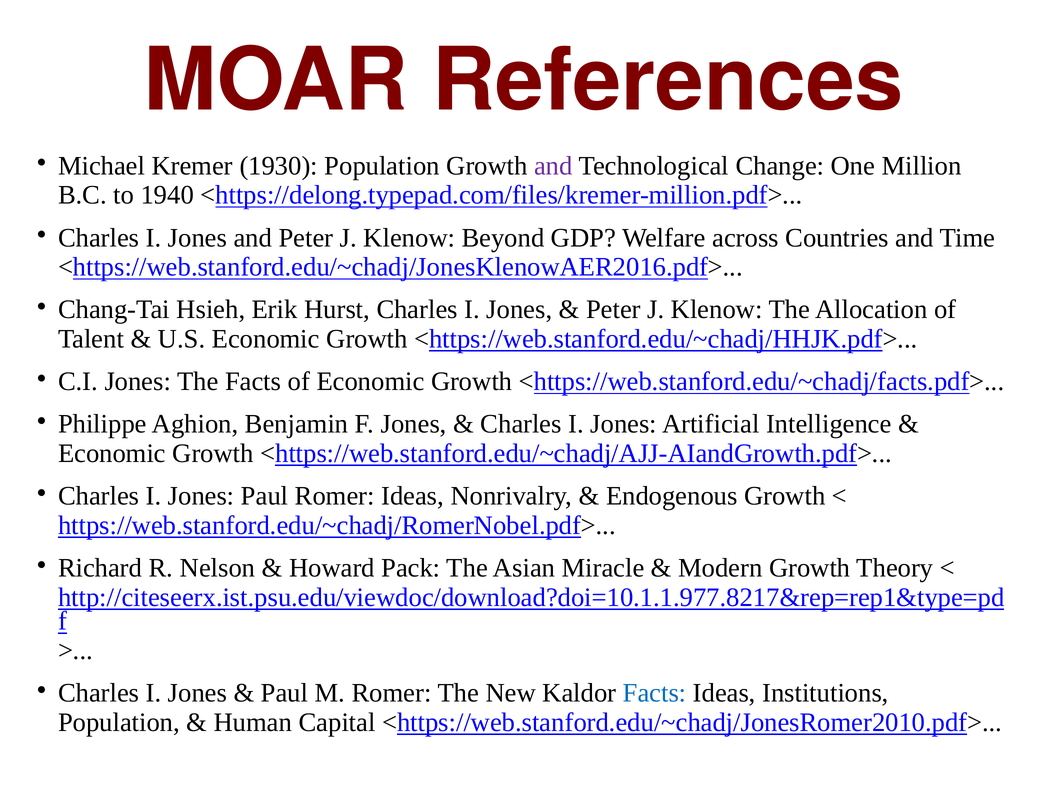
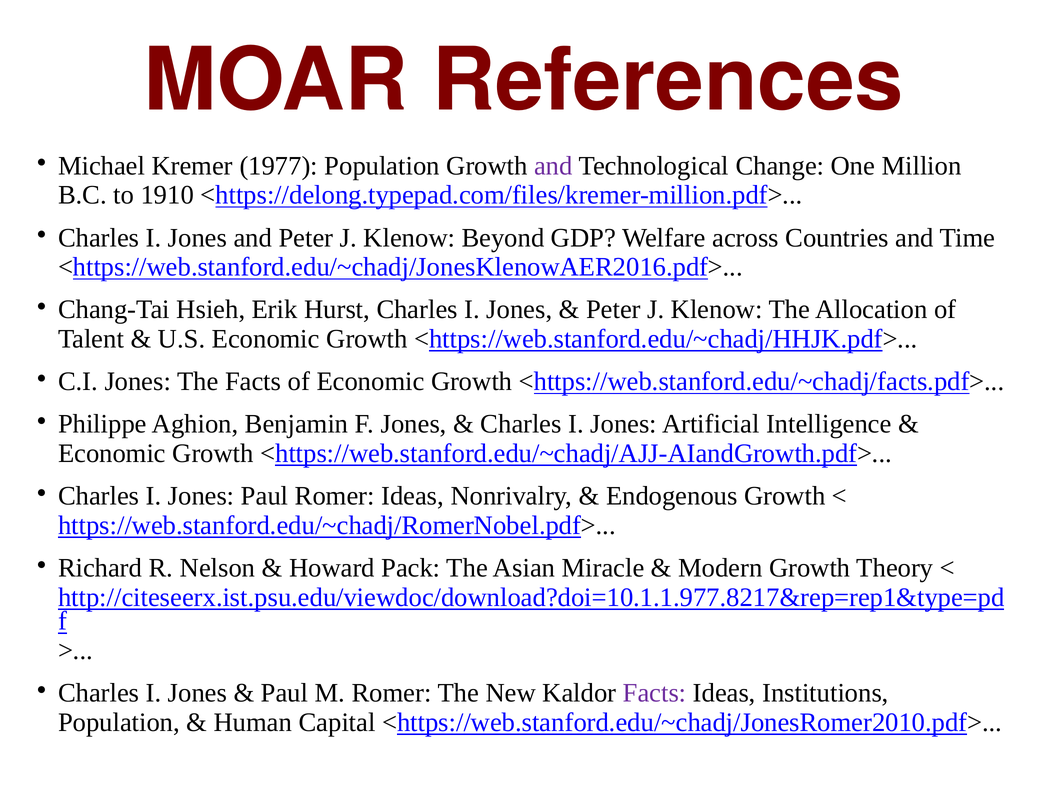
1930: 1930 -> 1977
1940: 1940 -> 1910
Facts at (655, 693) colour: blue -> purple
